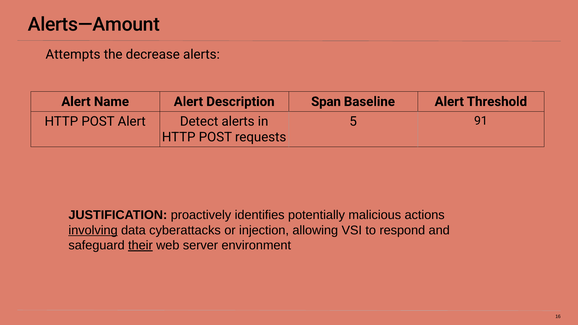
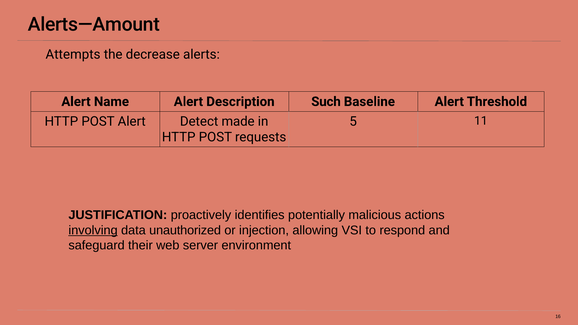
Span: Span -> Such
Detect alerts: alerts -> made
91: 91 -> 11
cyberattacks: cyberattacks -> unauthorized
their underline: present -> none
